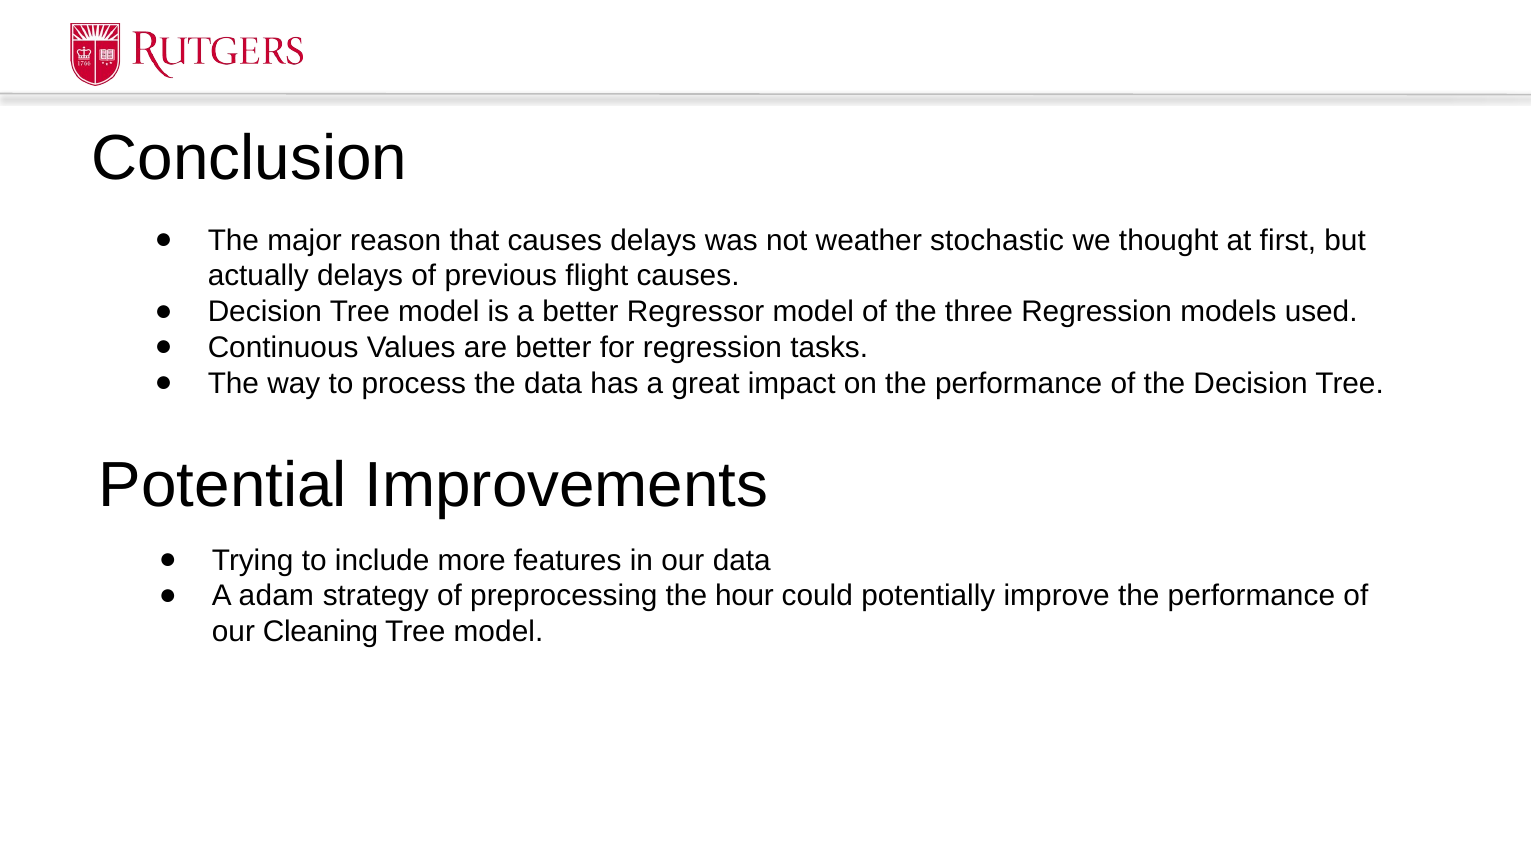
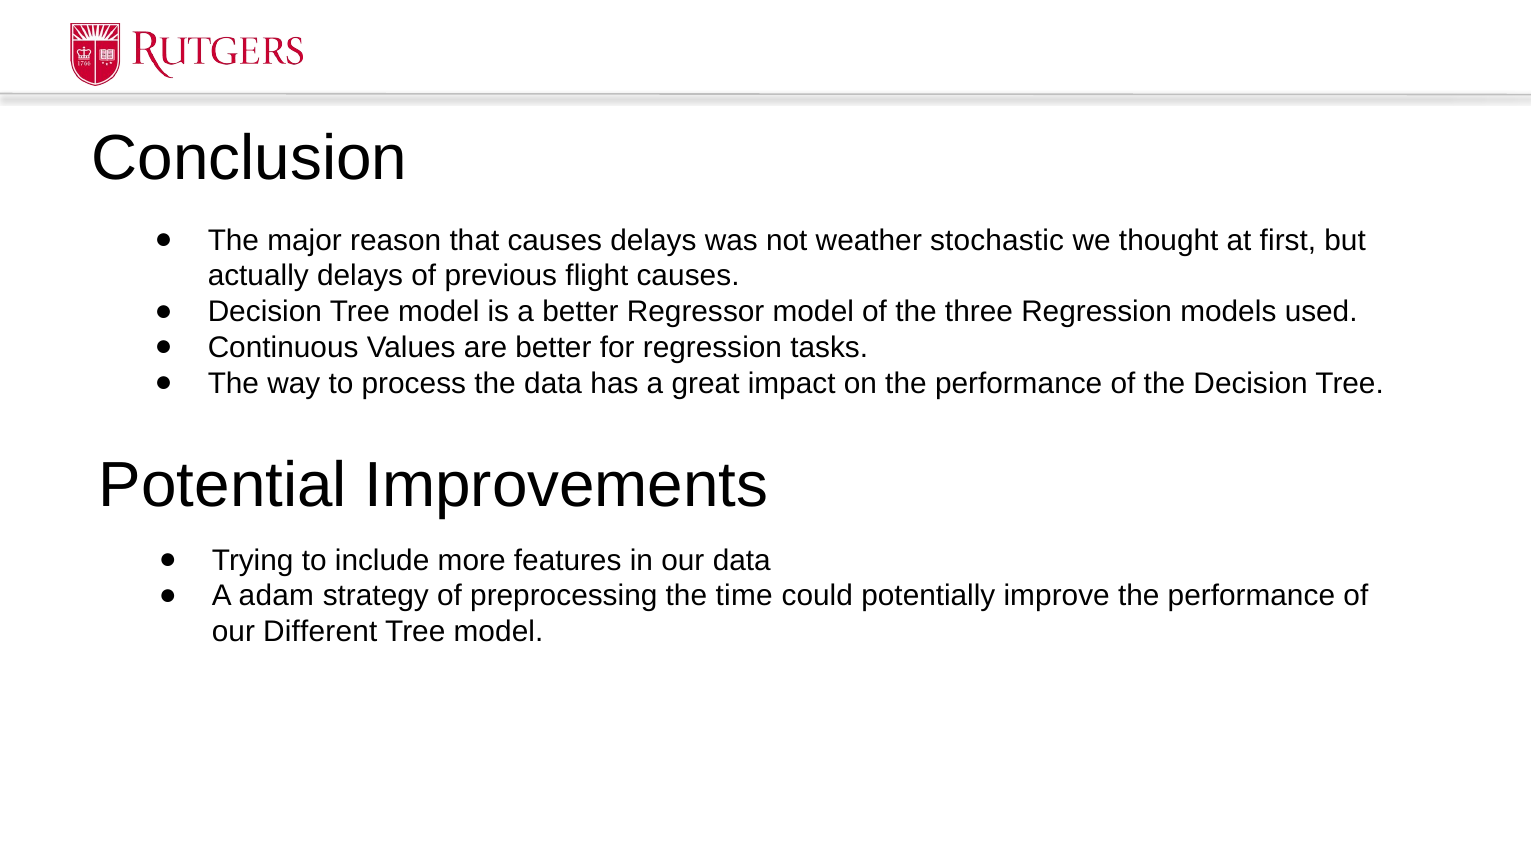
hour: hour -> time
Cleaning: Cleaning -> Different
